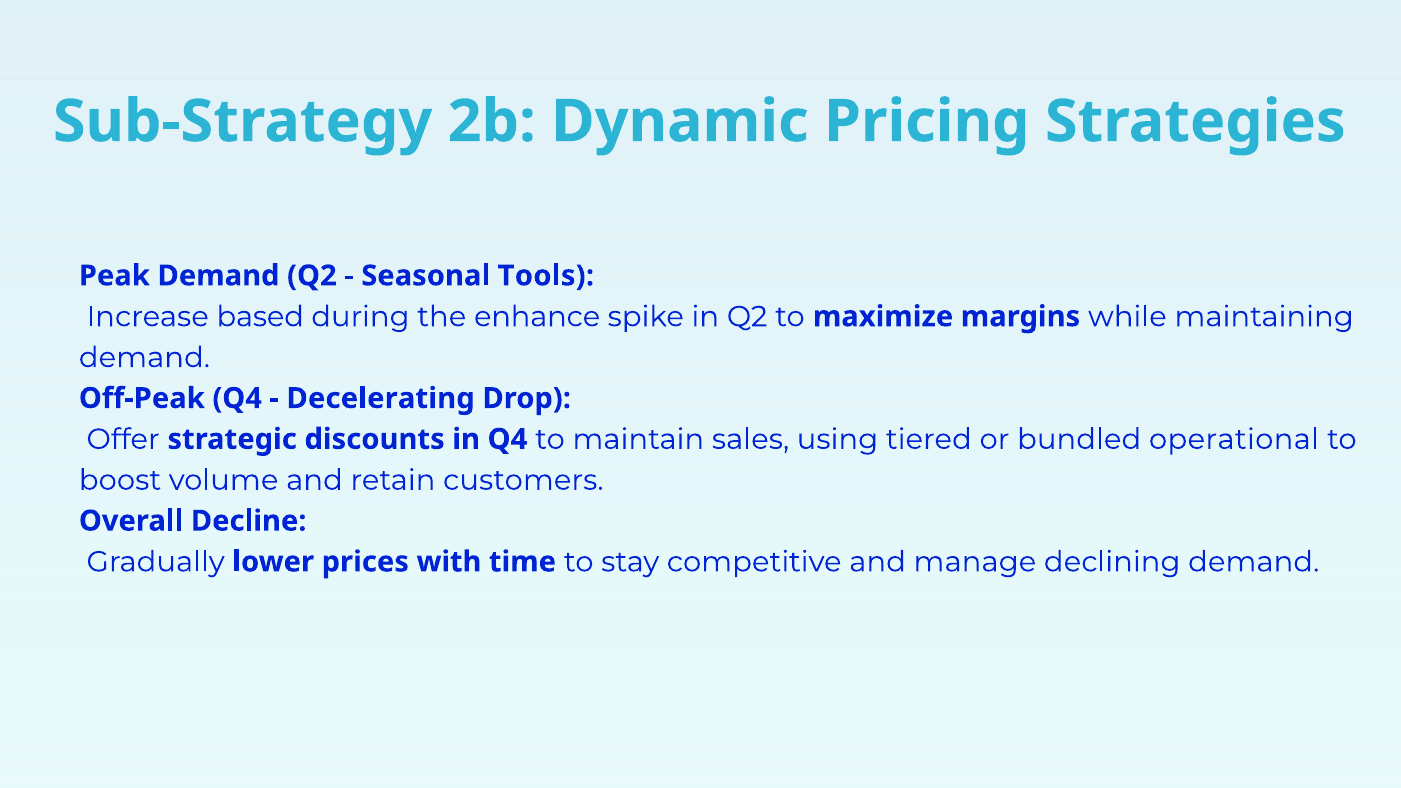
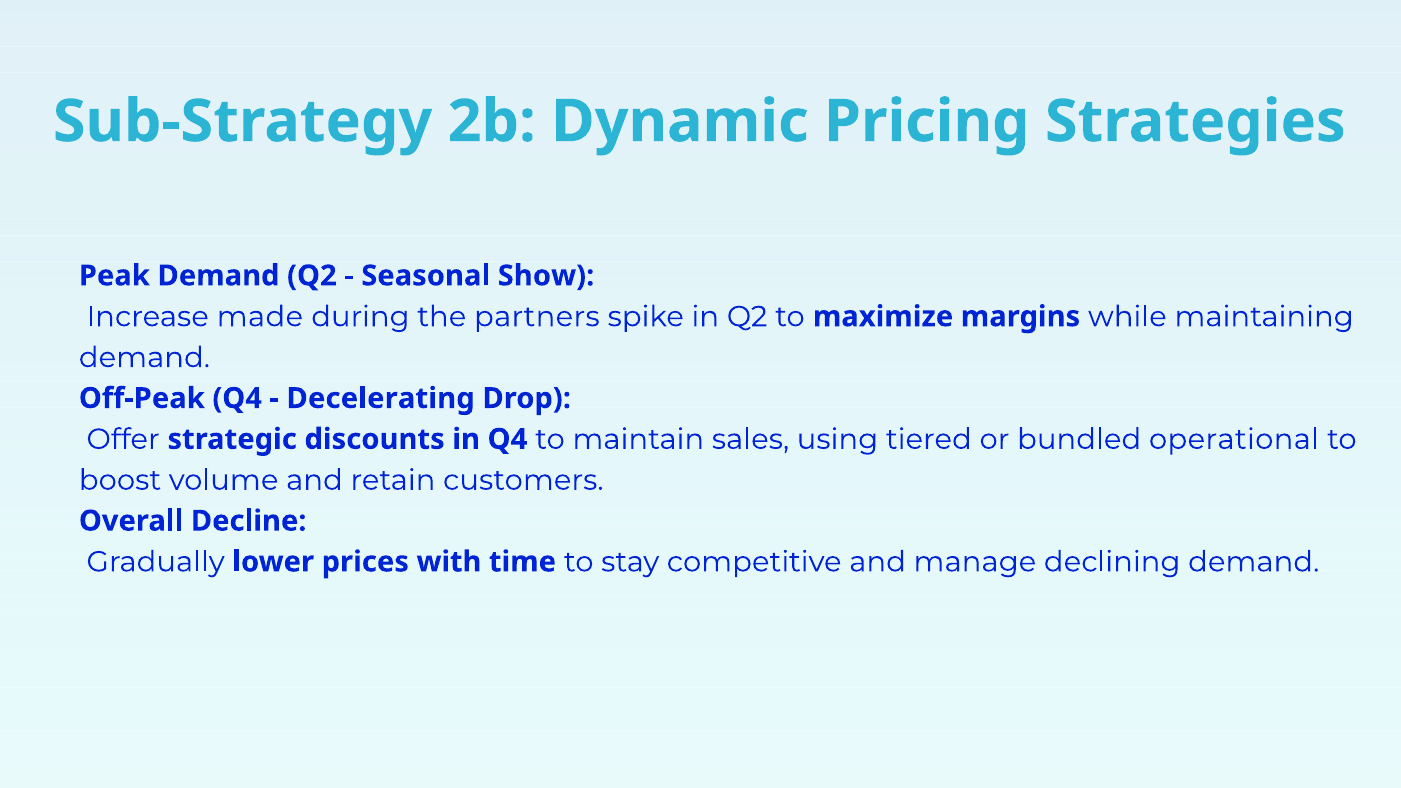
Tools: Tools -> Show
based: based -> made
enhance: enhance -> partners
